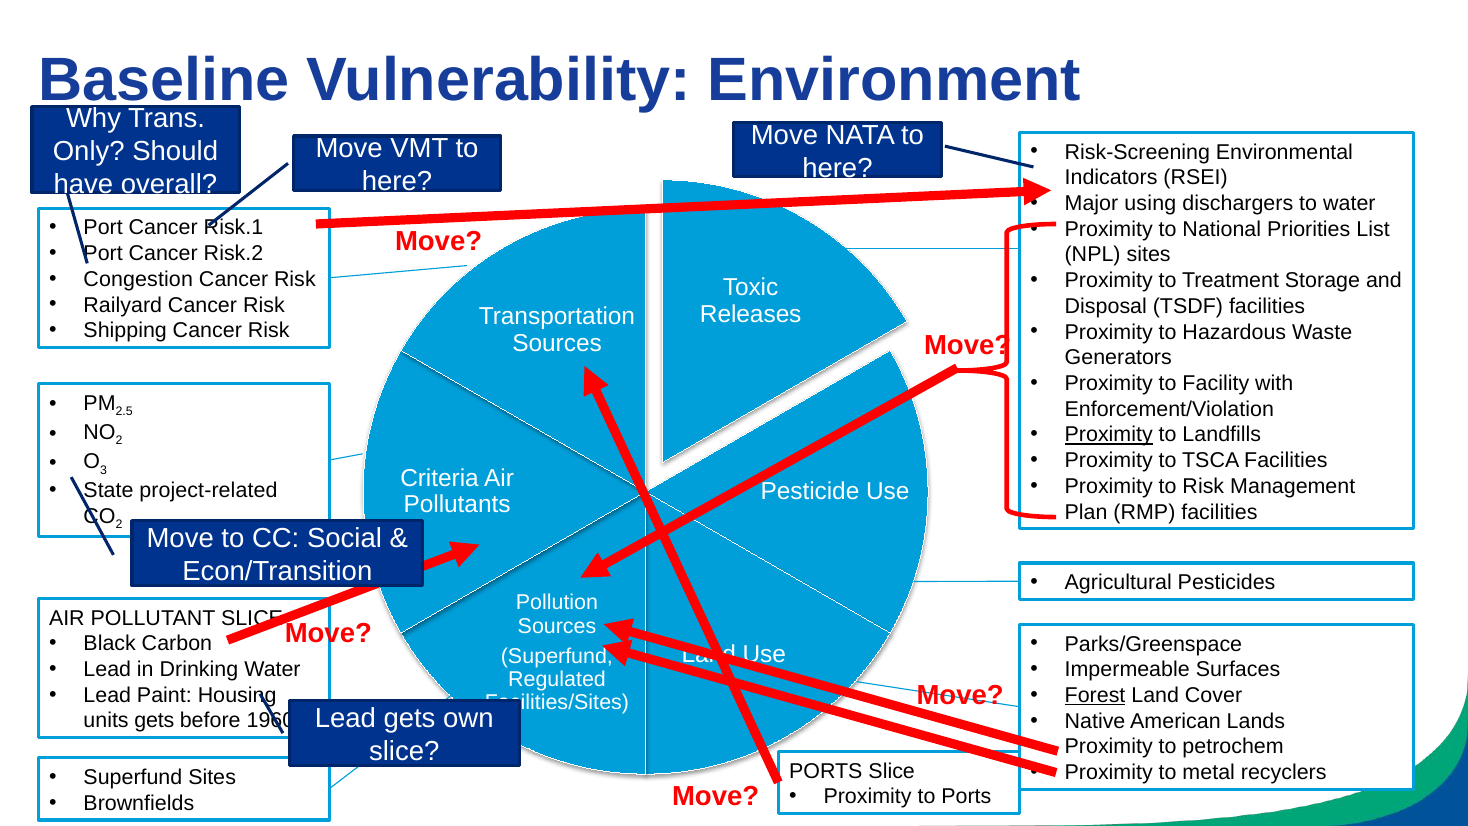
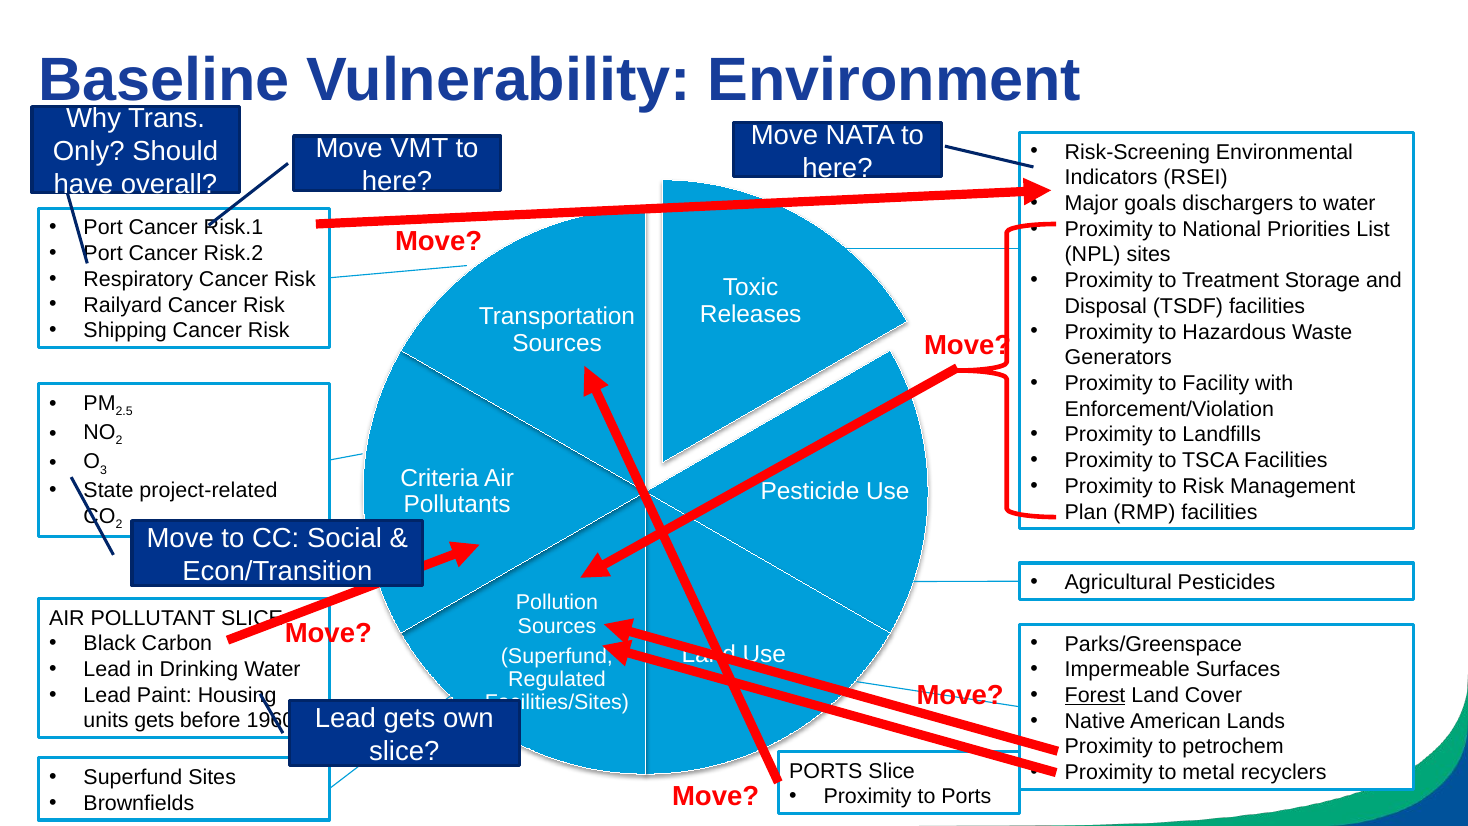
using: using -> goals
Congestion: Congestion -> Respiratory
Proximity at (1109, 435) underline: present -> none
